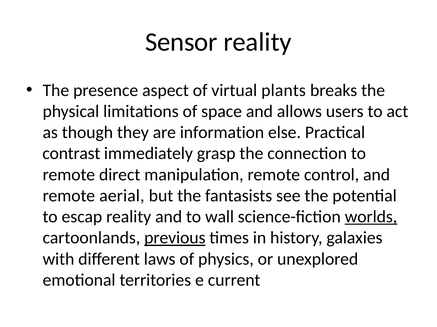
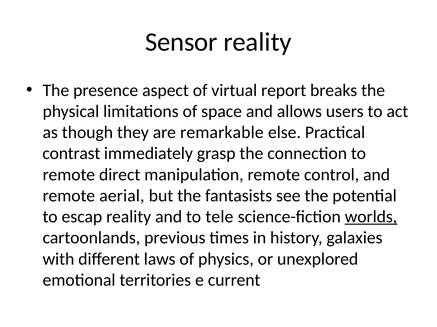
plants: plants -> report
information: information -> remarkable
wall: wall -> tele
previous underline: present -> none
